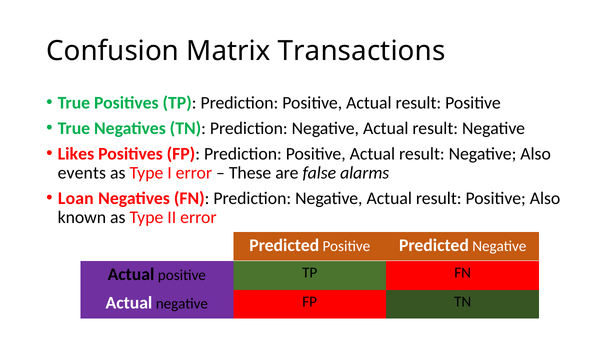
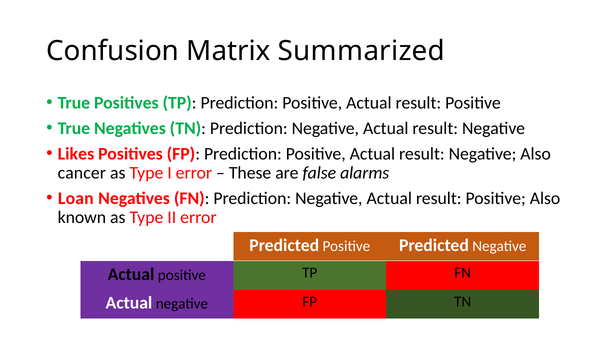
Transactions: Transactions -> Summarized
events: events -> cancer
